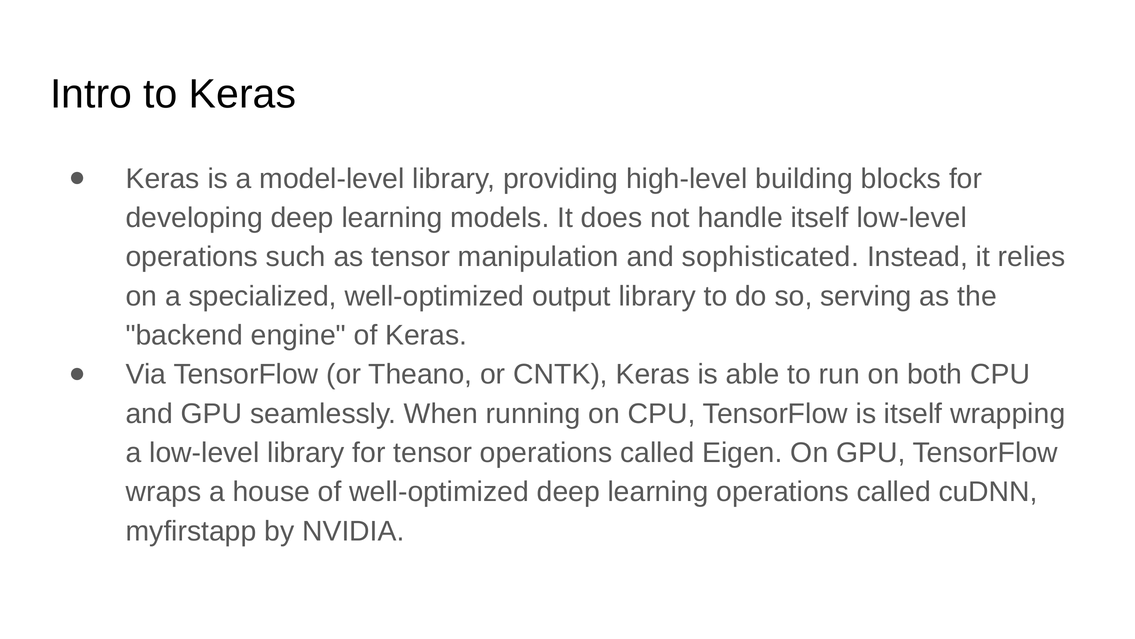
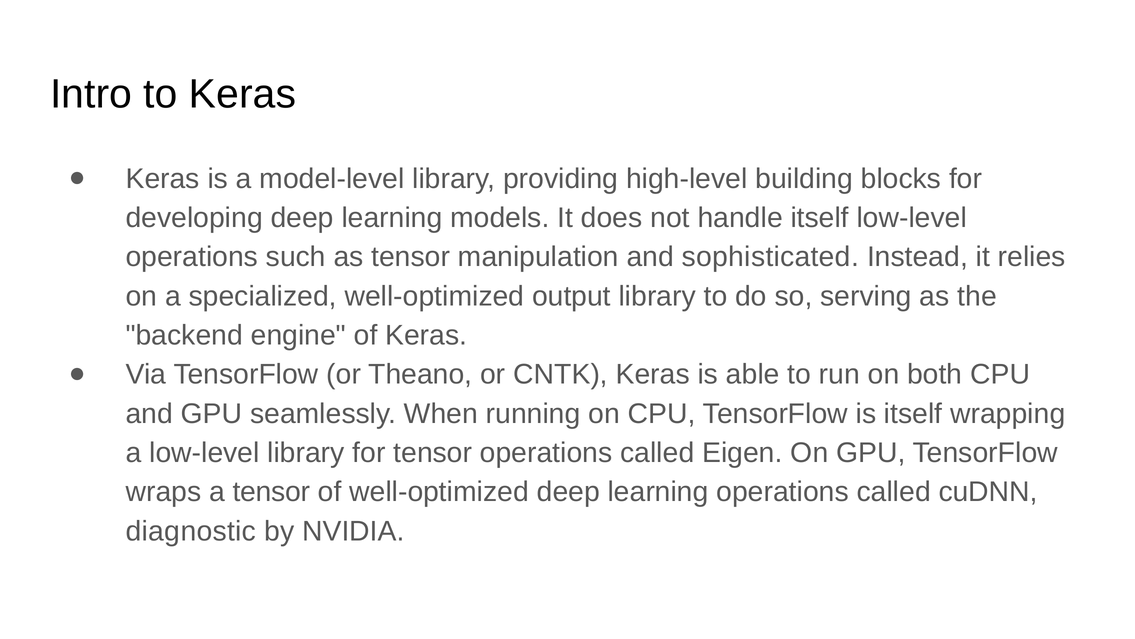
a house: house -> tensor
myfirstapp: myfirstapp -> diagnostic
